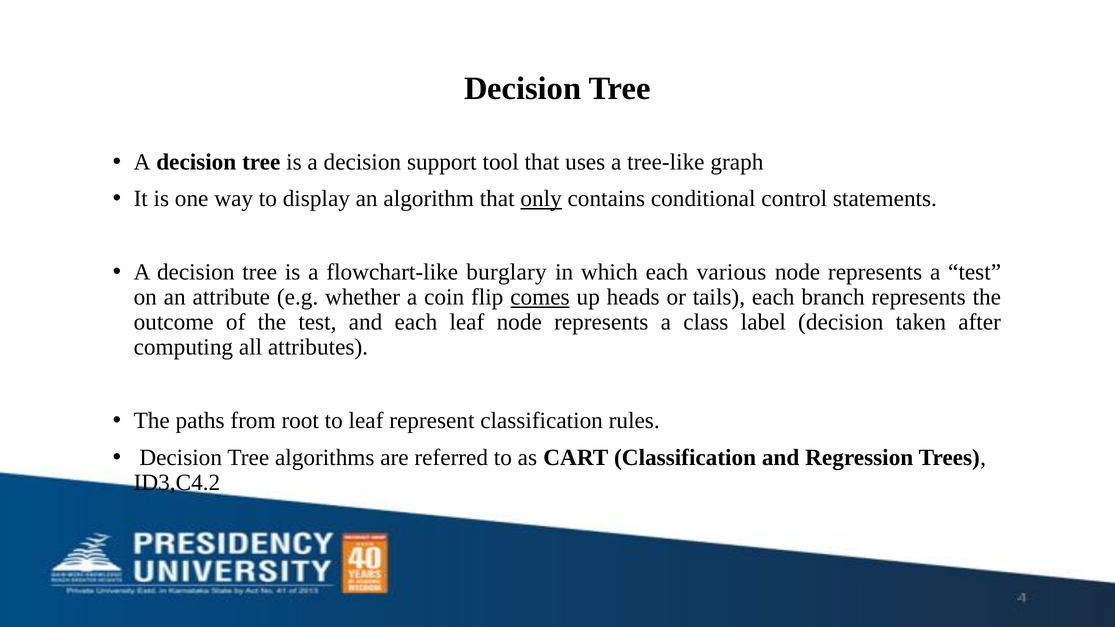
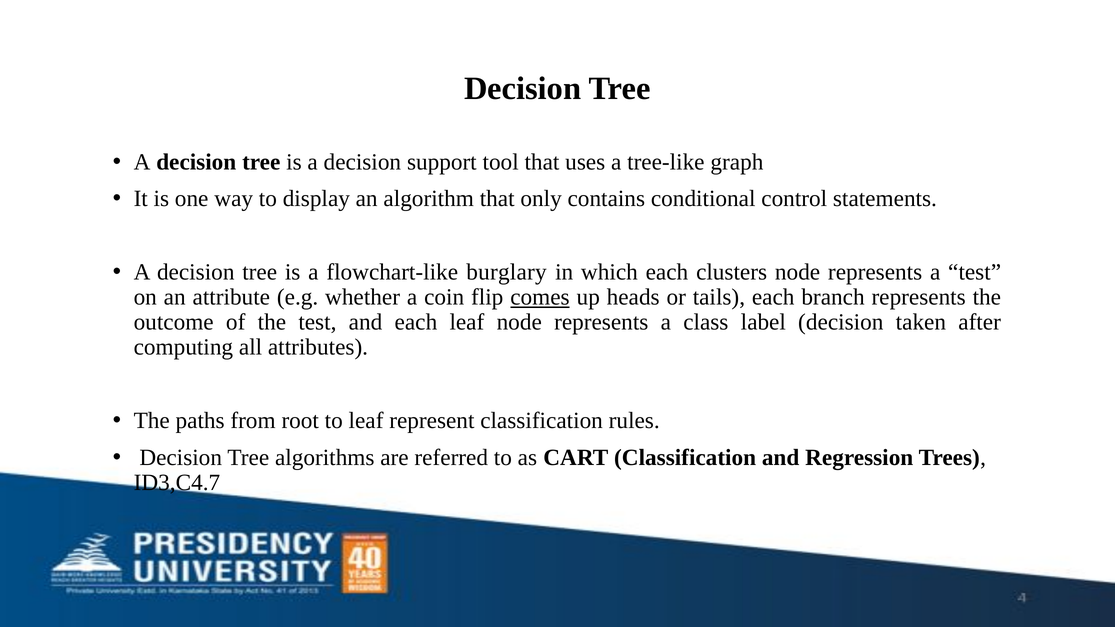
only underline: present -> none
various: various -> clusters
ID3,C4.2: ID3,C4.2 -> ID3,C4.7
